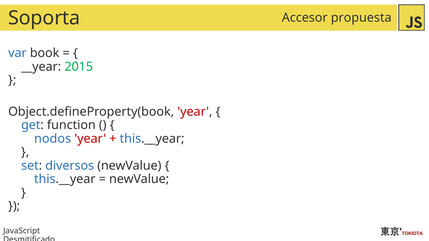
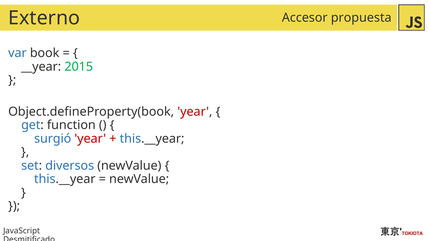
Soporta: Soporta -> Externo
nodos: nodos -> surgió
